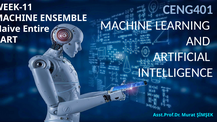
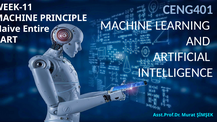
ENSEMBLE: ENSEMBLE -> PRINCIPLE
